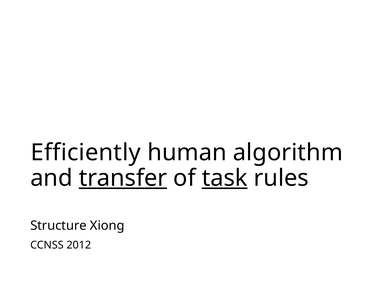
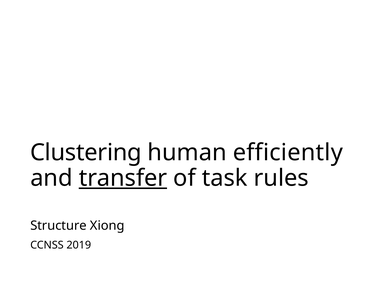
Efficiently: Efficiently -> Clustering
algorithm: algorithm -> efficiently
task underline: present -> none
2012: 2012 -> 2019
